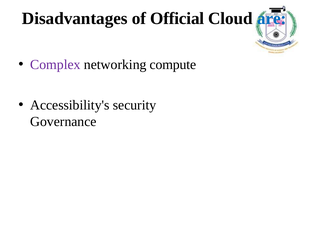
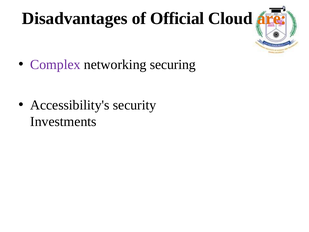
are colour: blue -> orange
compute: compute -> securing
Governance: Governance -> Investments
